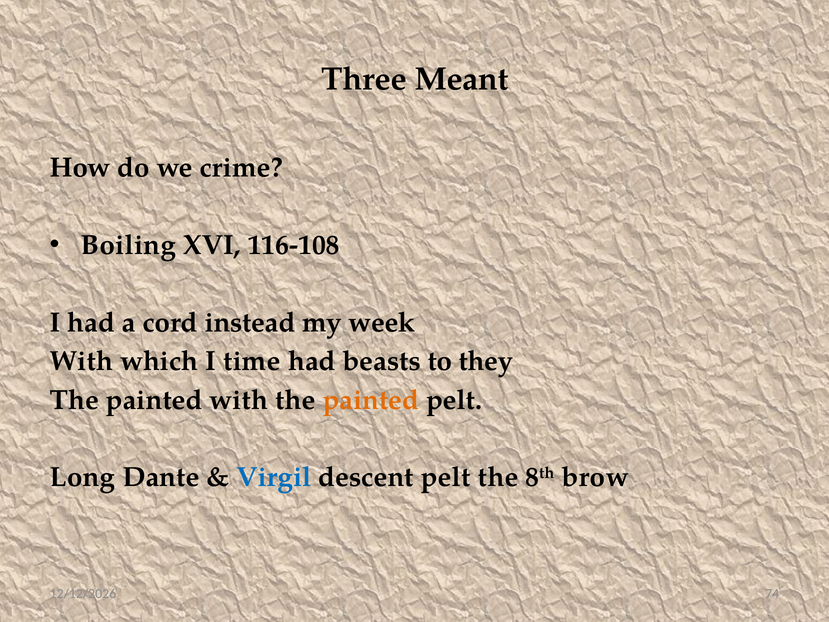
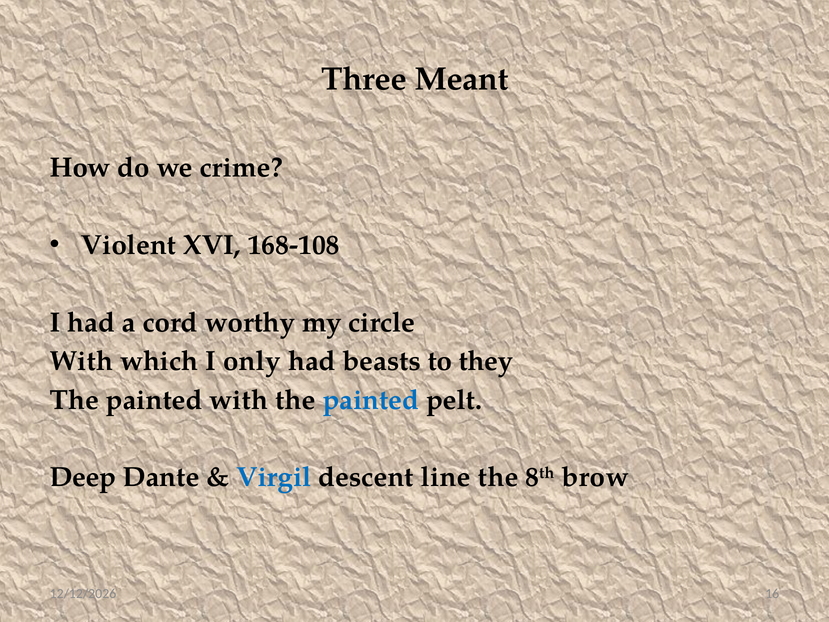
Boiling: Boiling -> Violent
116-108: 116-108 -> 168-108
instead: instead -> worthy
week: week -> circle
time: time -> only
painted at (371, 400) colour: orange -> blue
Long: Long -> Deep
descent pelt: pelt -> line
74: 74 -> 16
